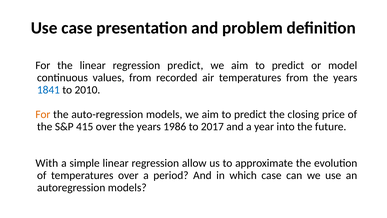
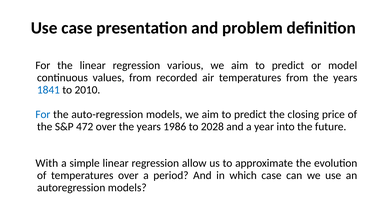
regression predict: predict -> various
For at (43, 114) colour: orange -> blue
415: 415 -> 472
2017: 2017 -> 2028
